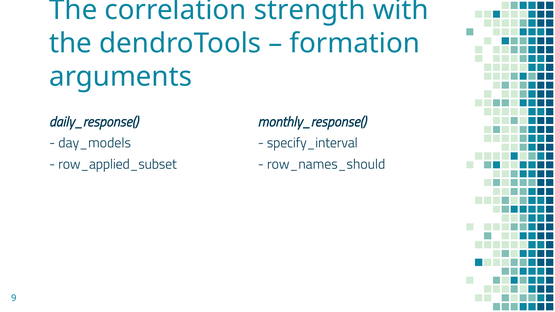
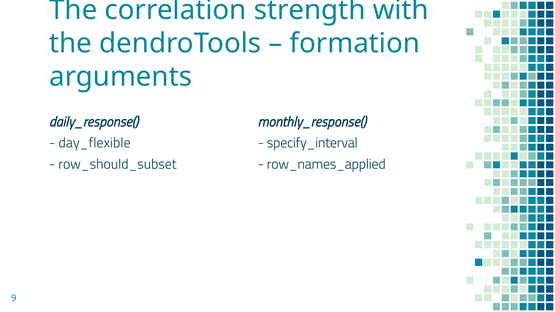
day_models: day_models -> day_flexible
row_applied_subset: row_applied_subset -> row_should_subset
row_names_should: row_names_should -> row_names_applied
